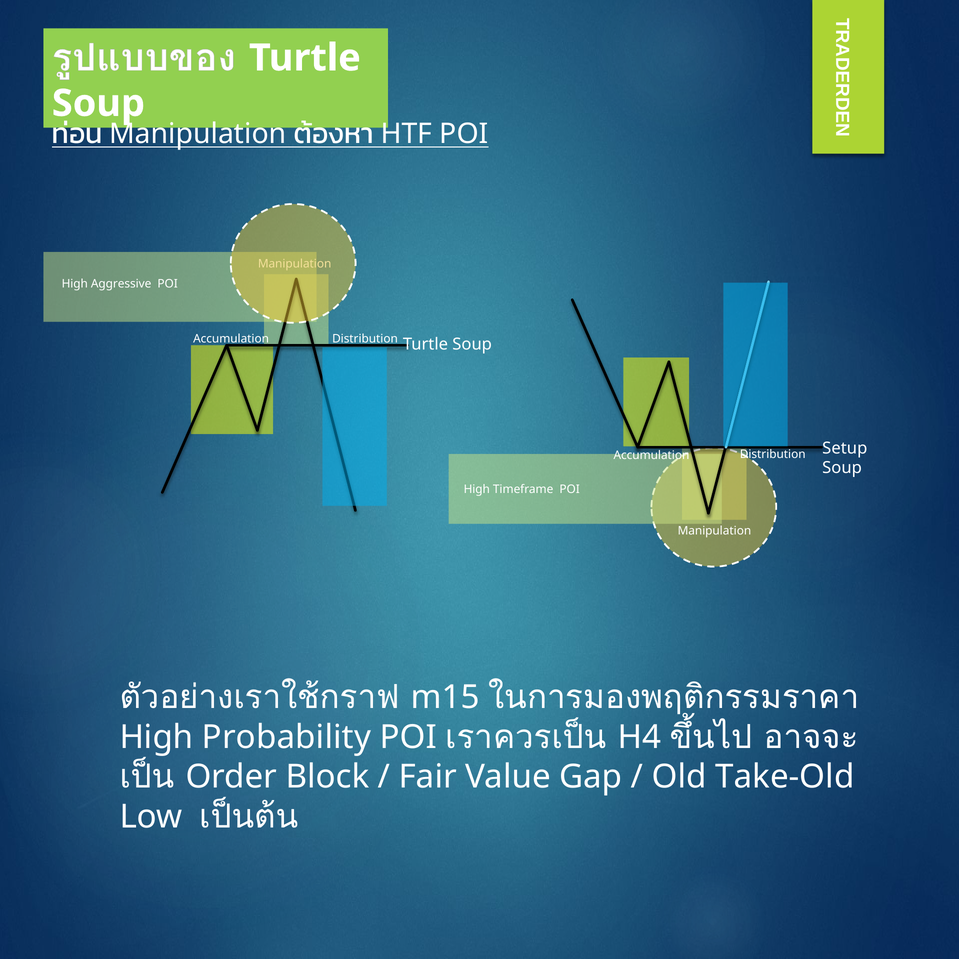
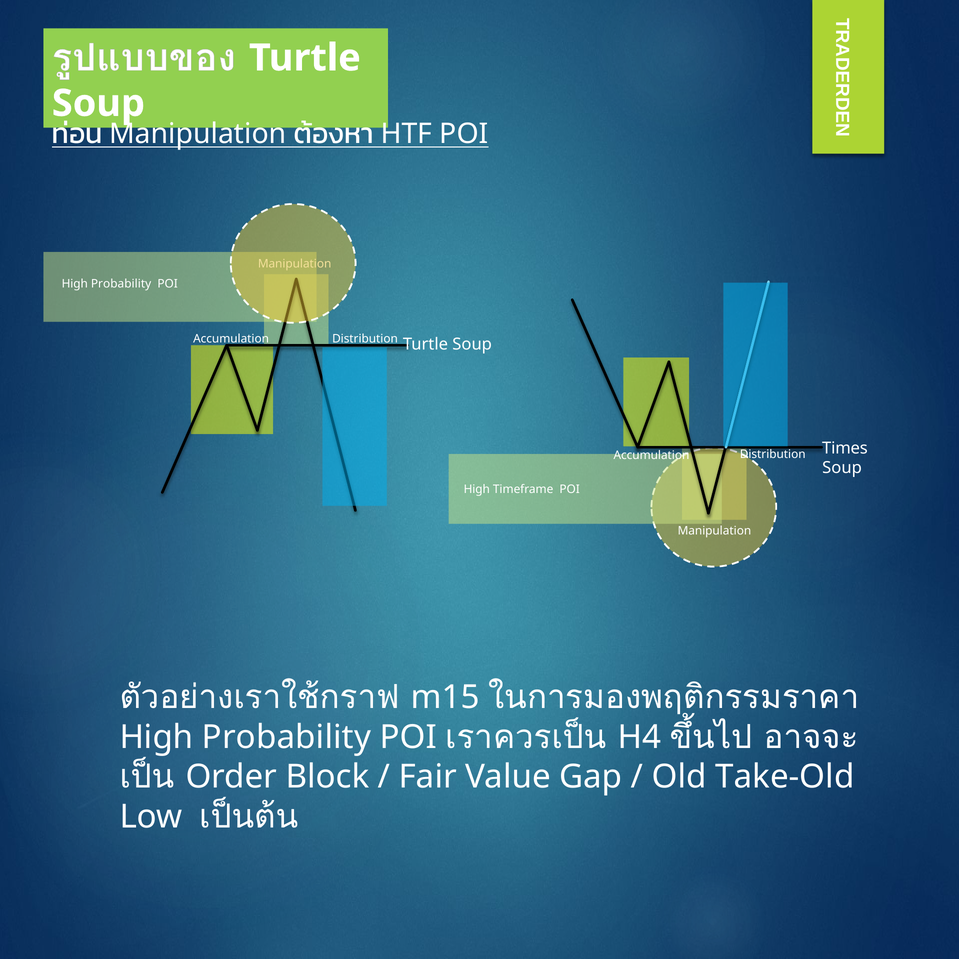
Aggressive at (121, 284): Aggressive -> Probability
Setup: Setup -> Times
